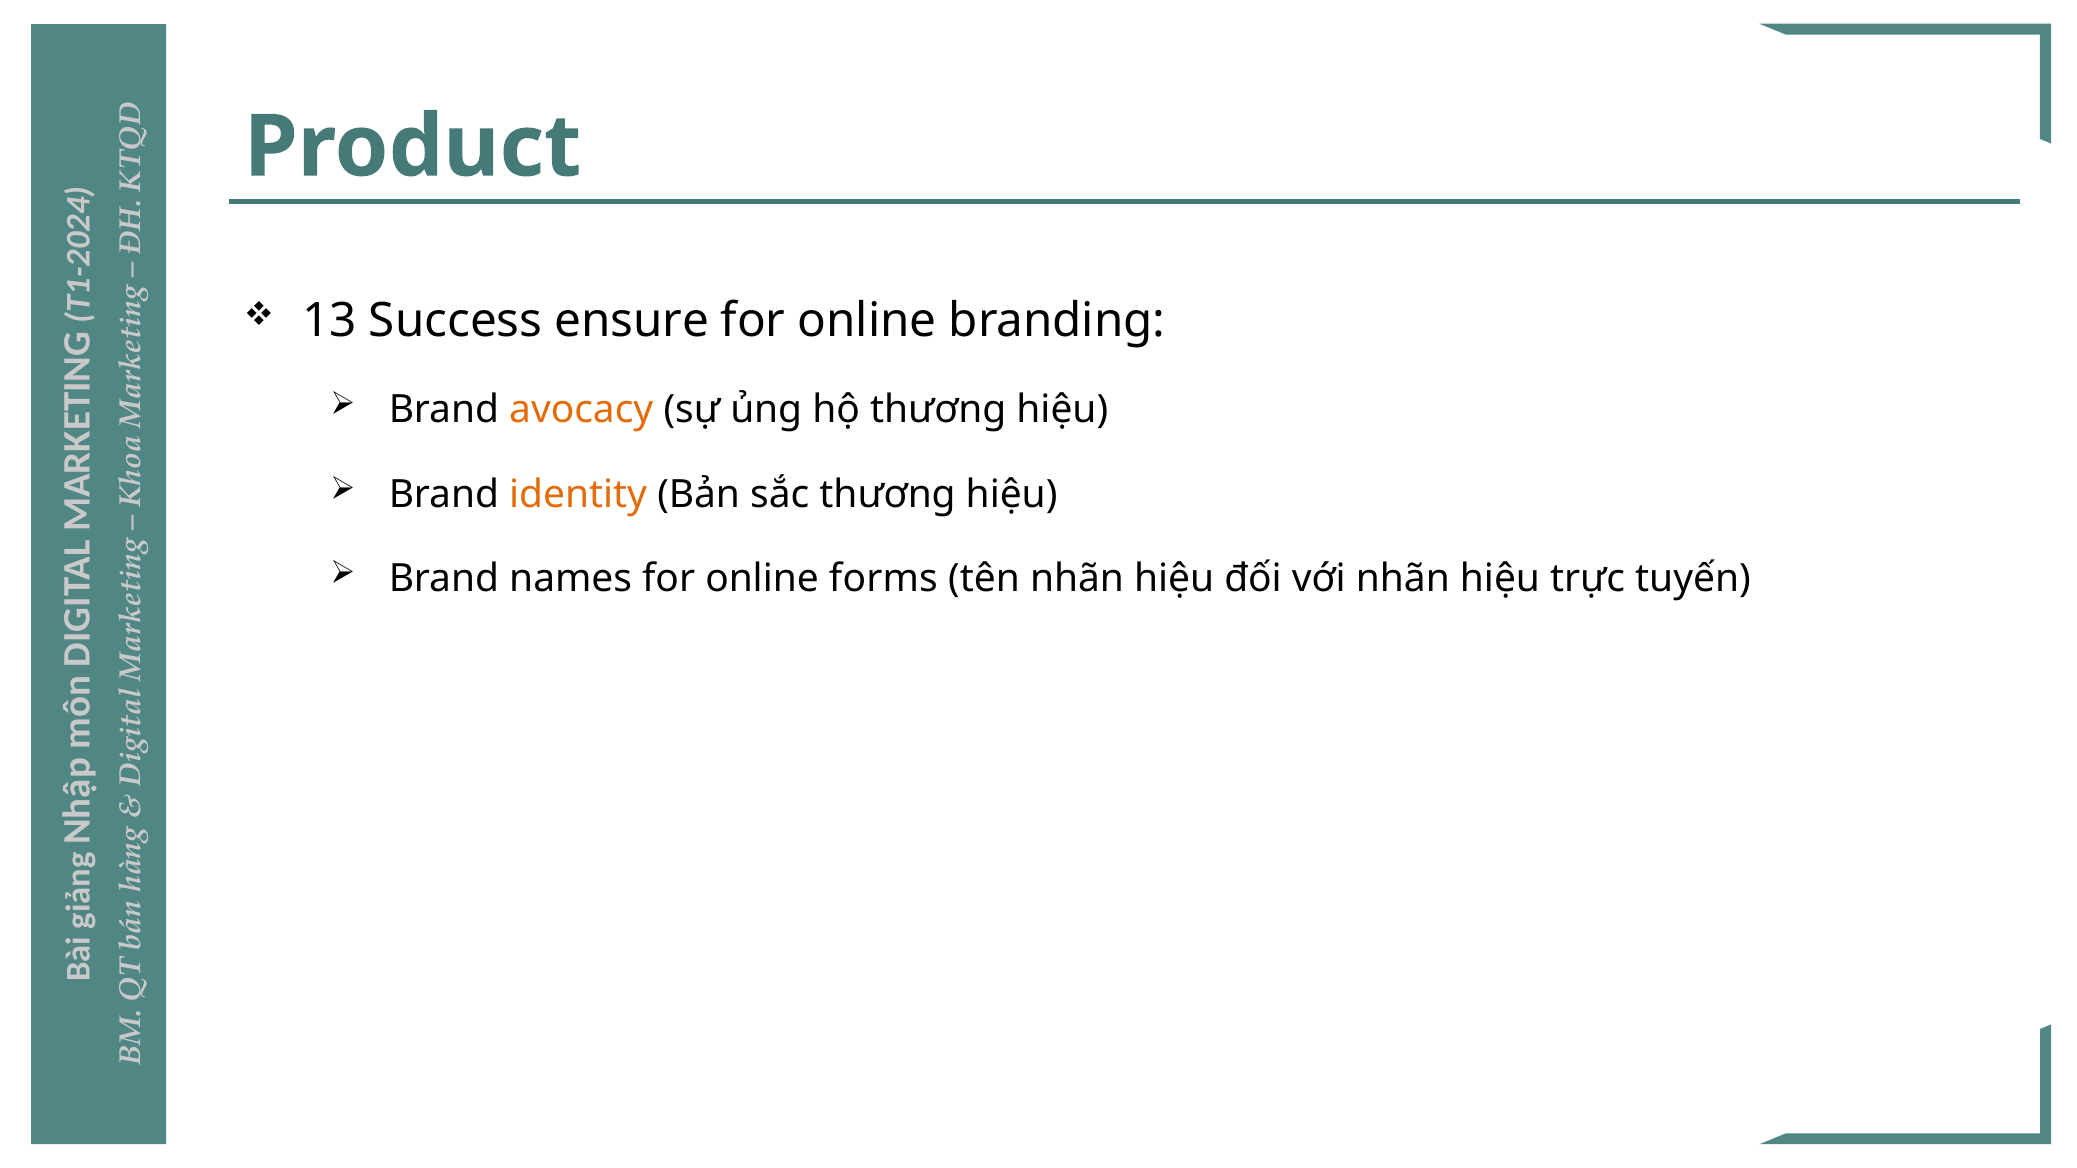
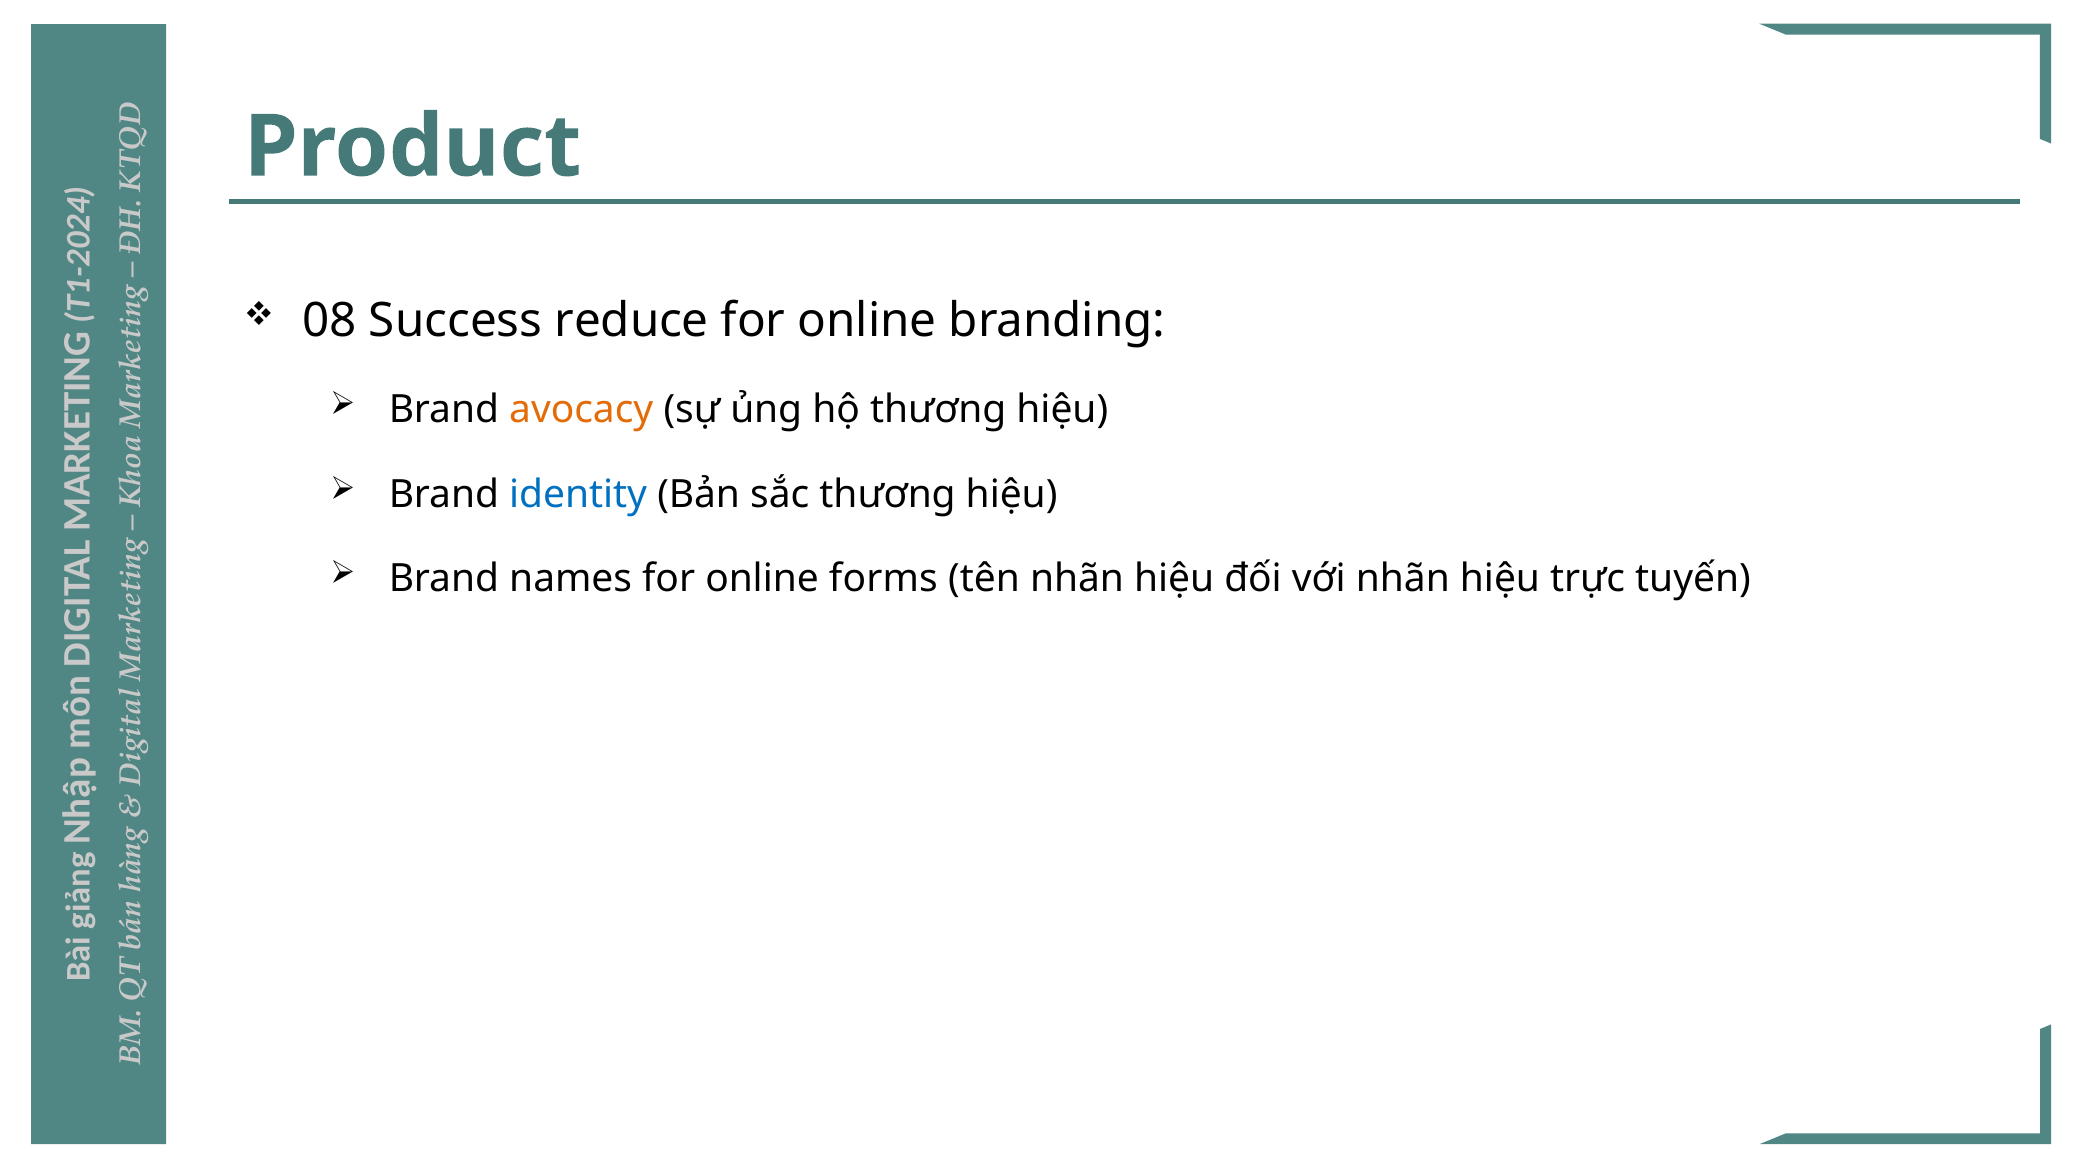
13: 13 -> 08
ensure: ensure -> reduce
identity colour: orange -> blue
